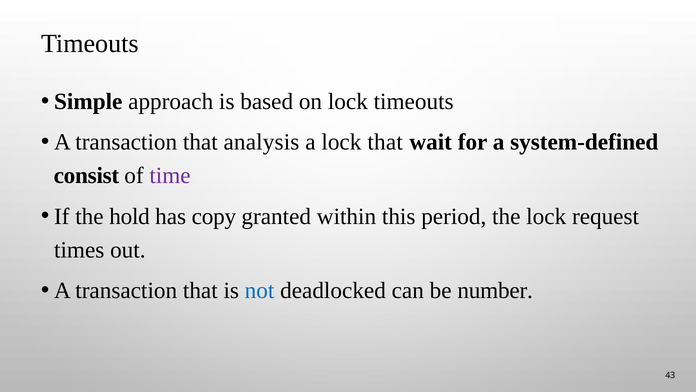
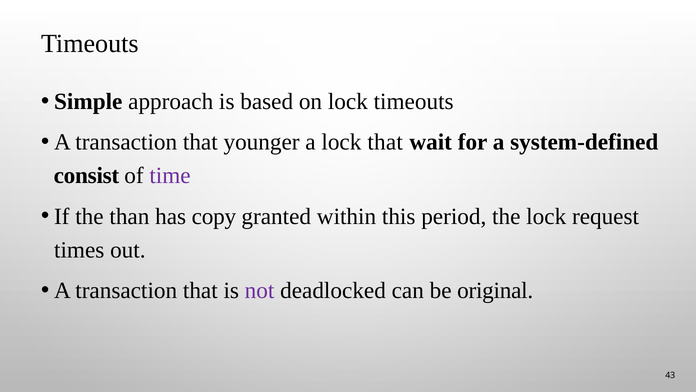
analysis: analysis -> younger
hold: hold -> than
not colour: blue -> purple
number: number -> original
